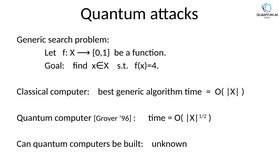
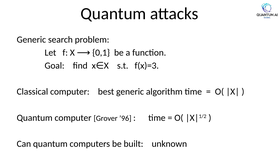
f(x)=4: f(x)=4 -> f(x)=3
